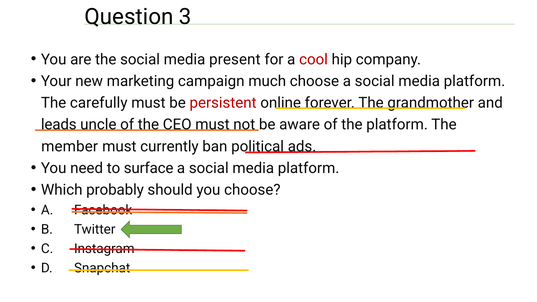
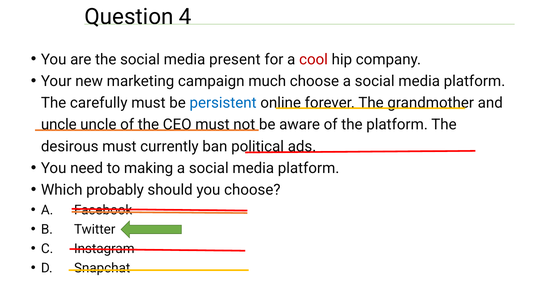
3: 3 -> 4
persistent colour: red -> blue
leads at (59, 125): leads -> uncle
member: member -> desirous
surface: surface -> making
